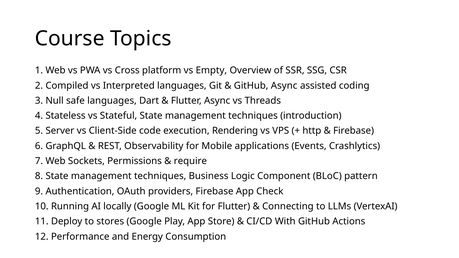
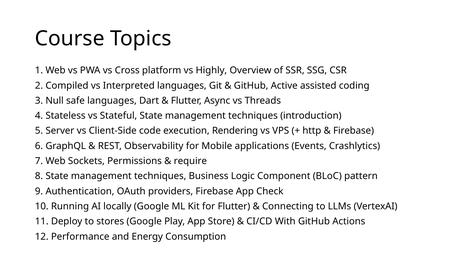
Empty: Empty -> Highly
GitHub Async: Async -> Active
